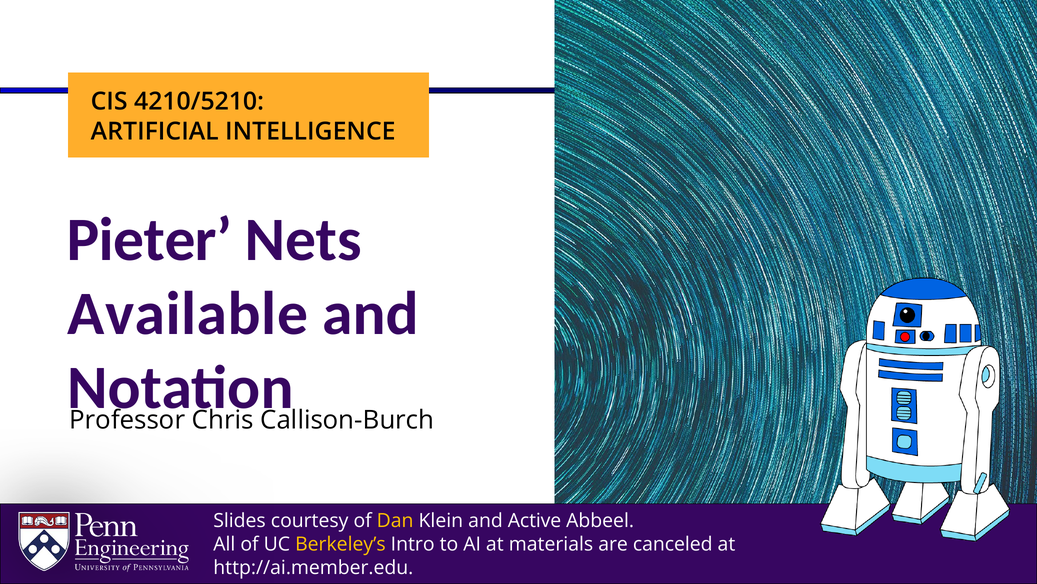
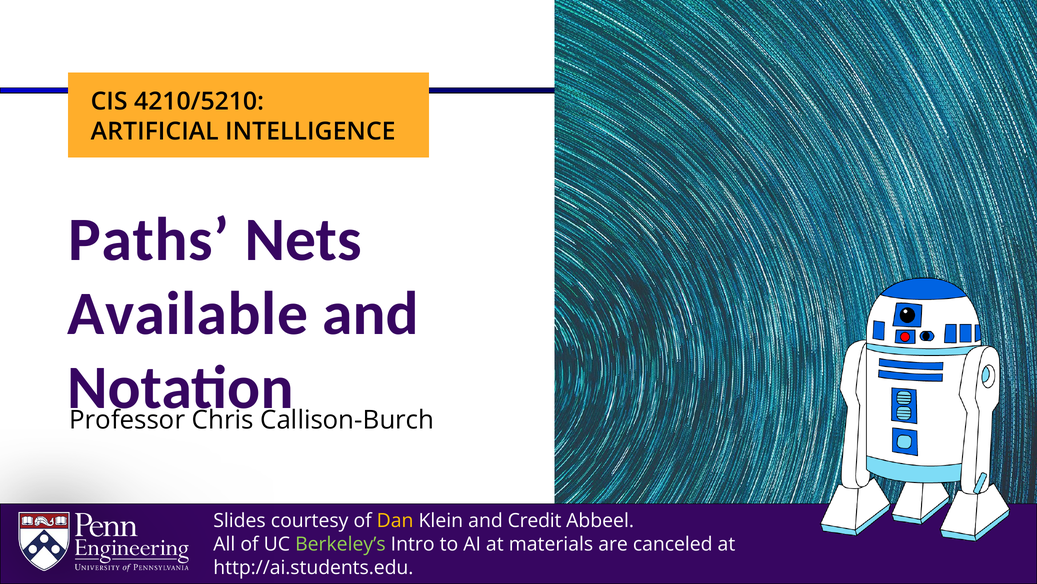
Pieter: Pieter -> Paths
Active: Active -> Credit
Berkeley’s colour: yellow -> light green
http://ai.member.edu: http://ai.member.edu -> http://ai.students.edu
